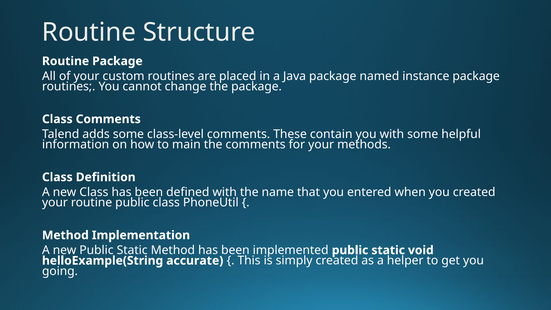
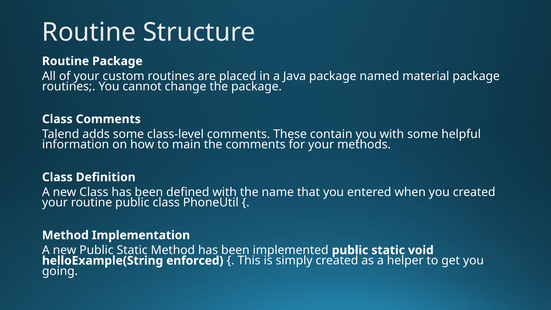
instance: instance -> material
accurate: accurate -> enforced
